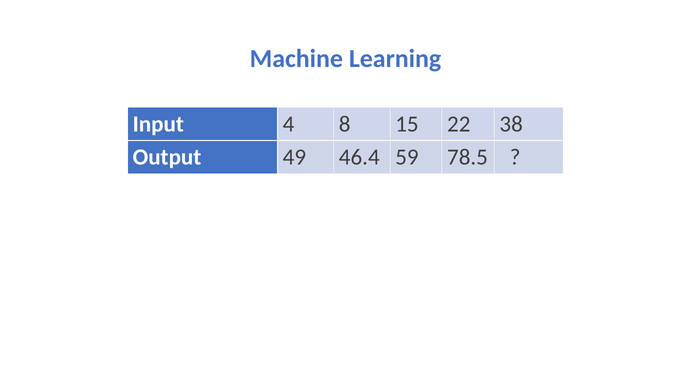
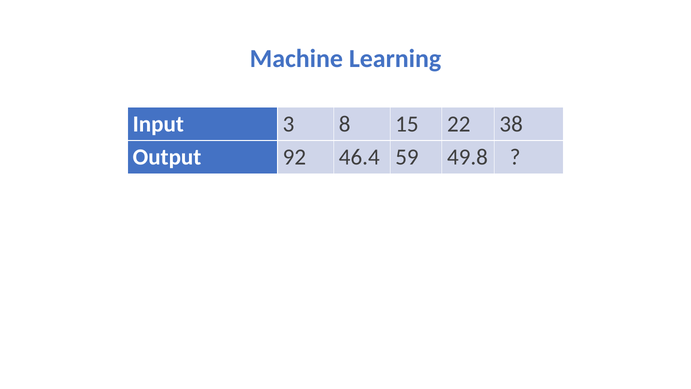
4: 4 -> 3
49: 49 -> 92
78.5: 78.5 -> 49.8
